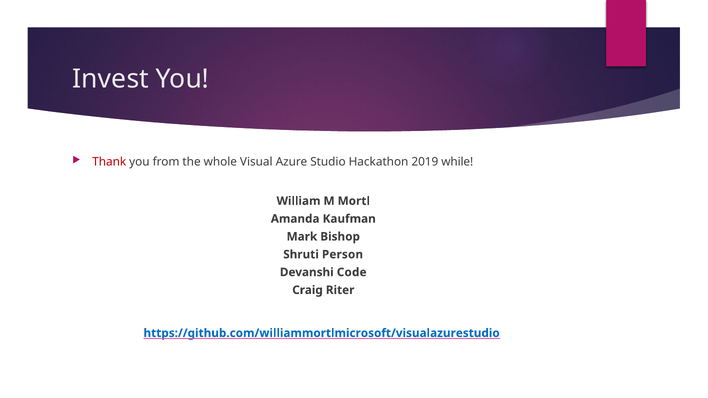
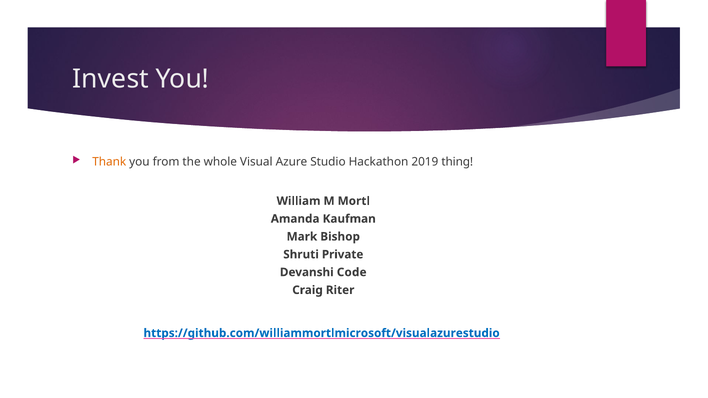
Thank colour: red -> orange
while: while -> thing
Person: Person -> Private
